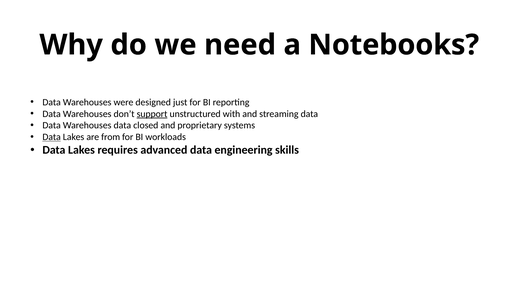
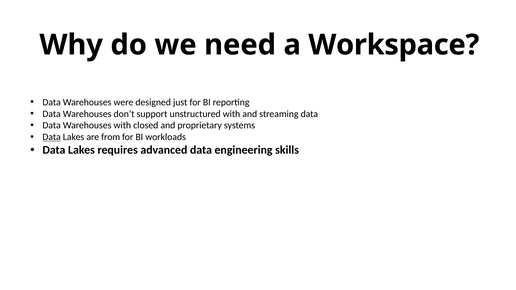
Notebooks: Notebooks -> Workspace
support underline: present -> none
Warehouses data: data -> with
